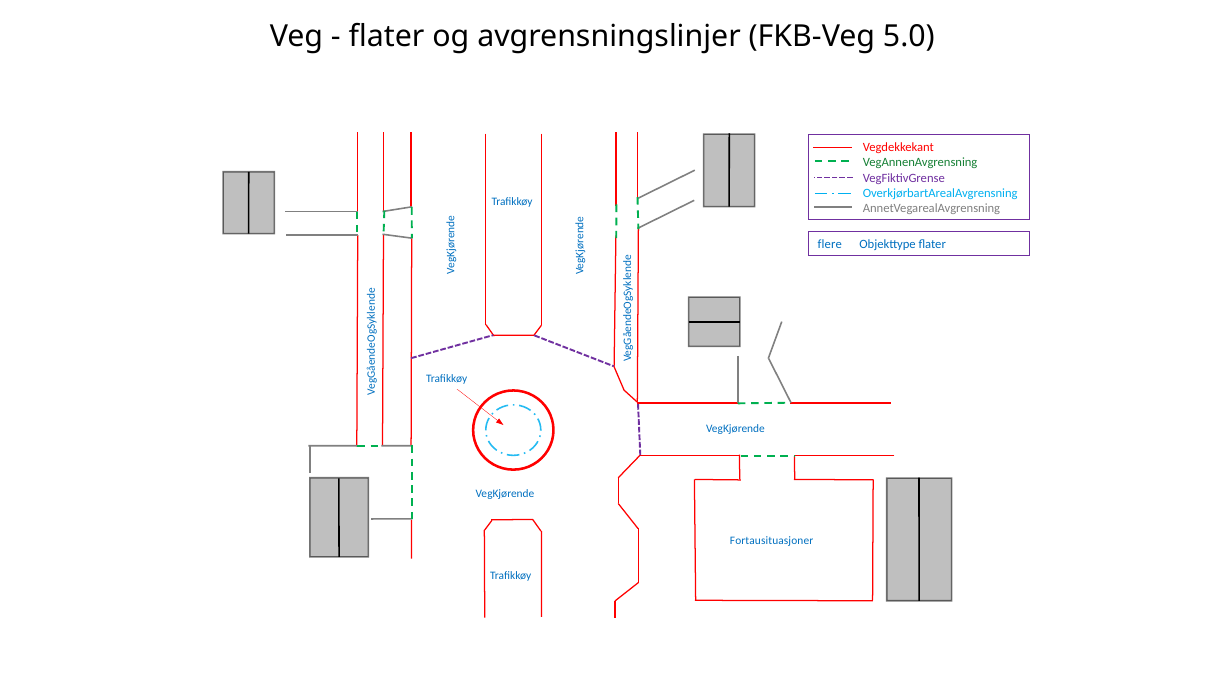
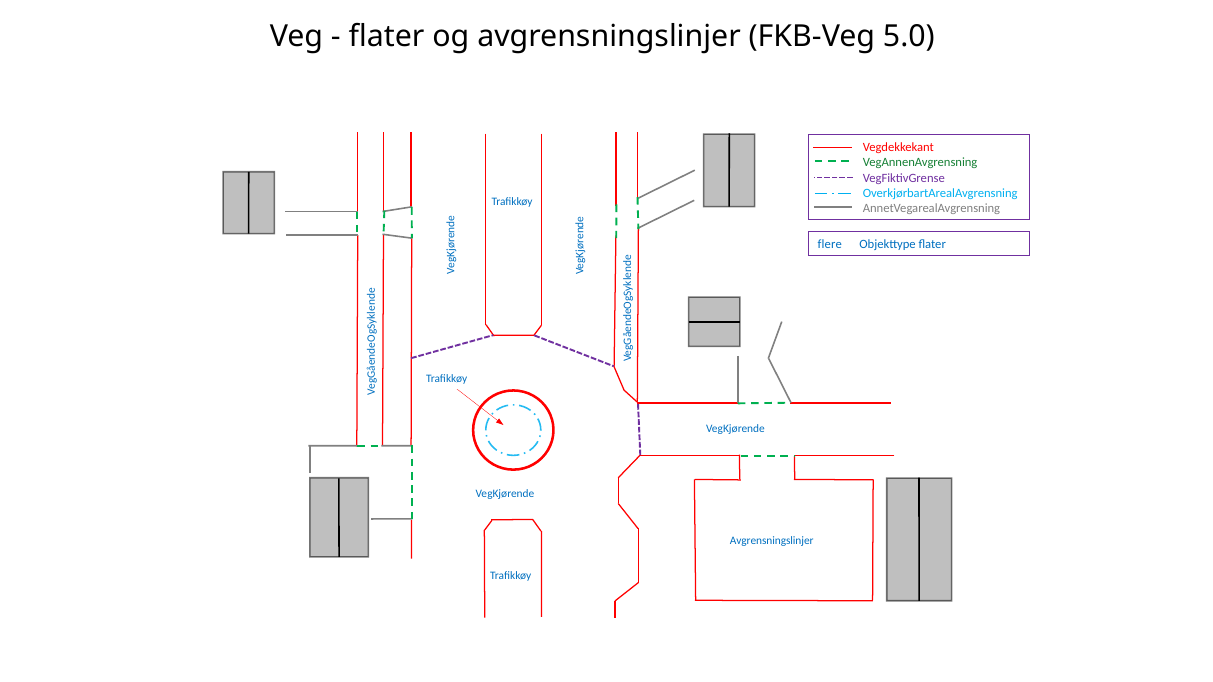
Fortausituasjoner at (772, 541): Fortausituasjoner -> Avgrensningslinjer
